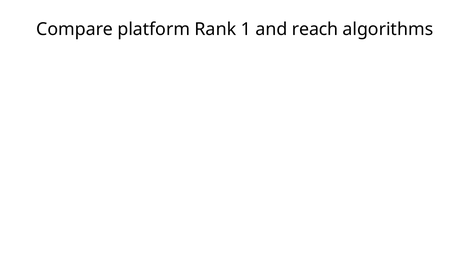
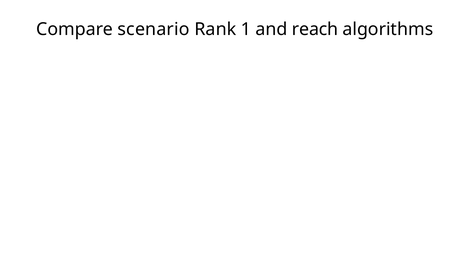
platform: platform -> scenario
